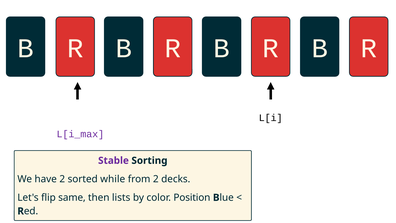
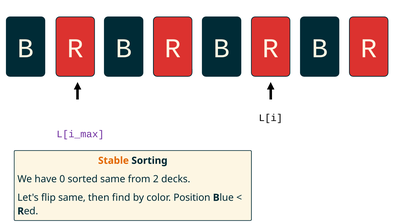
Stable colour: purple -> orange
have 2: 2 -> 0
sorted while: while -> same
lists: lists -> find
